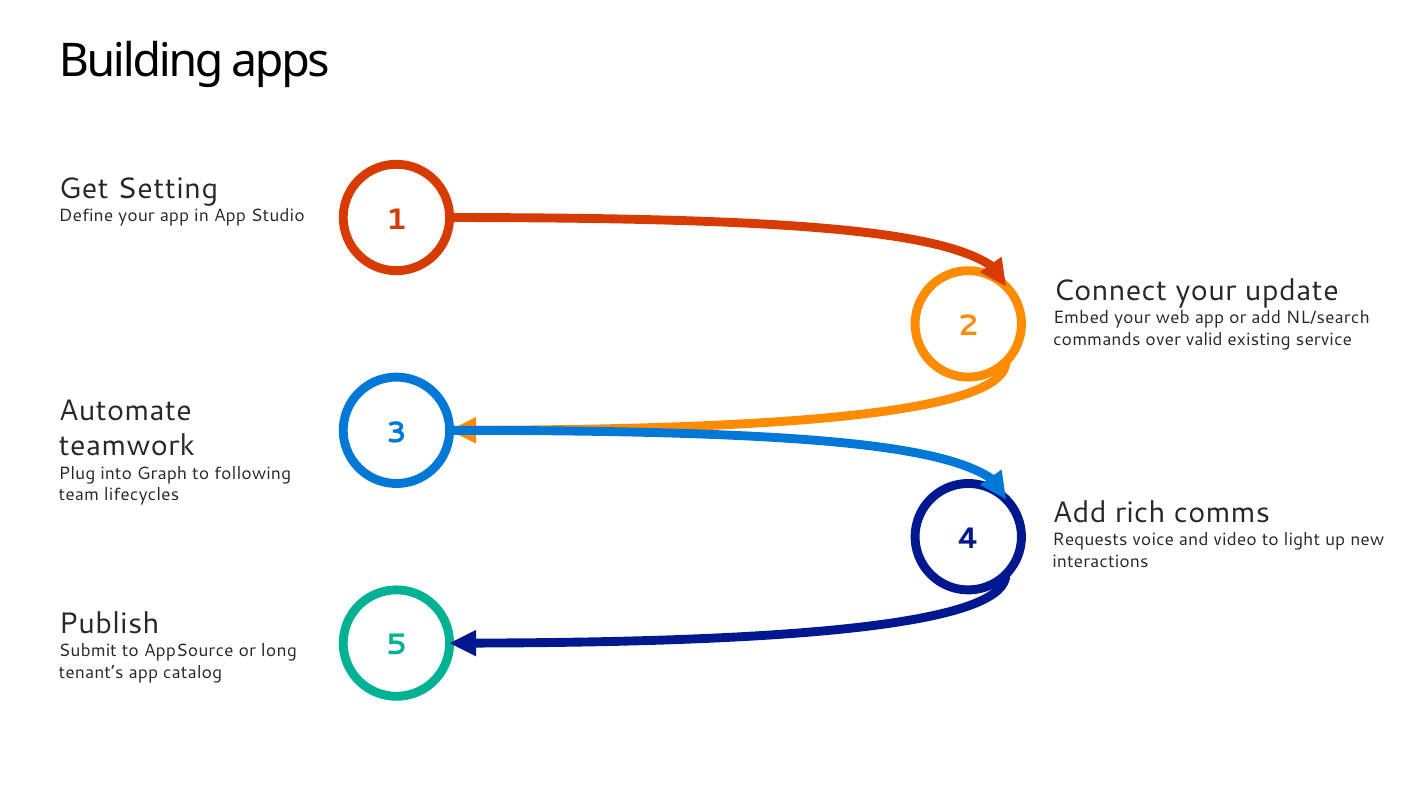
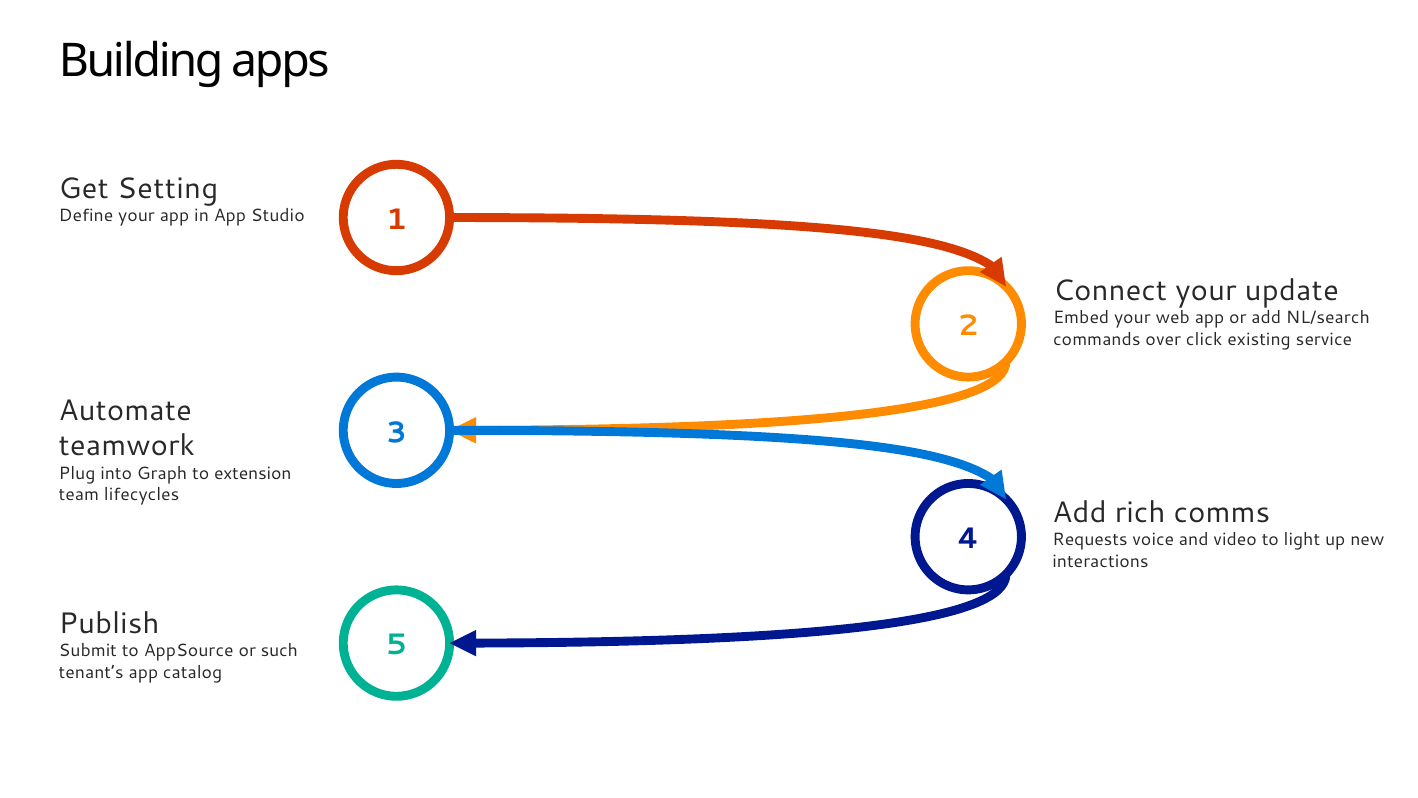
valid: valid -> click
following: following -> extension
long: long -> such
